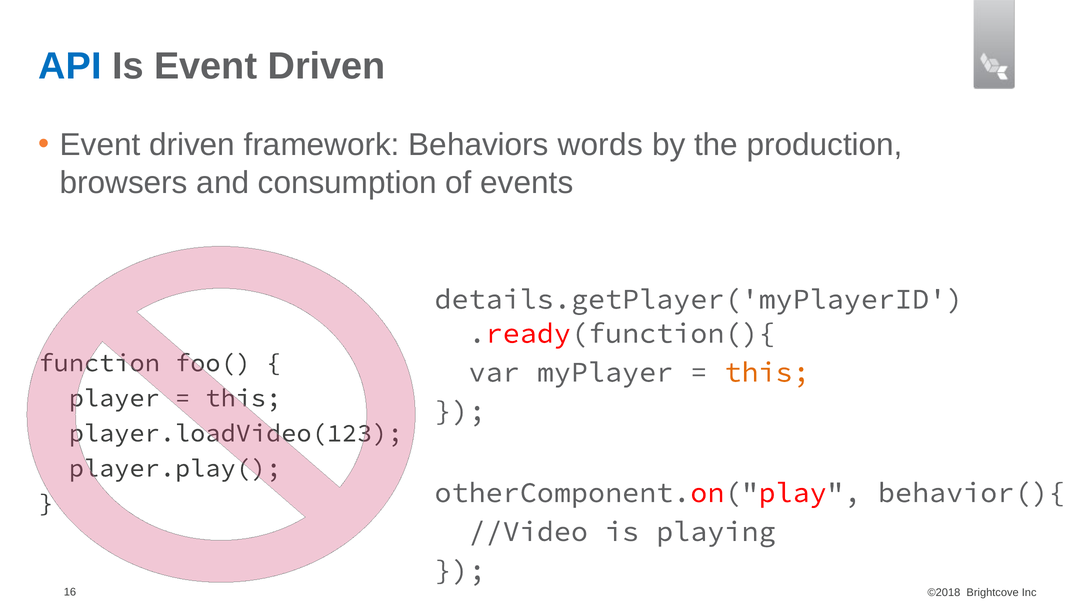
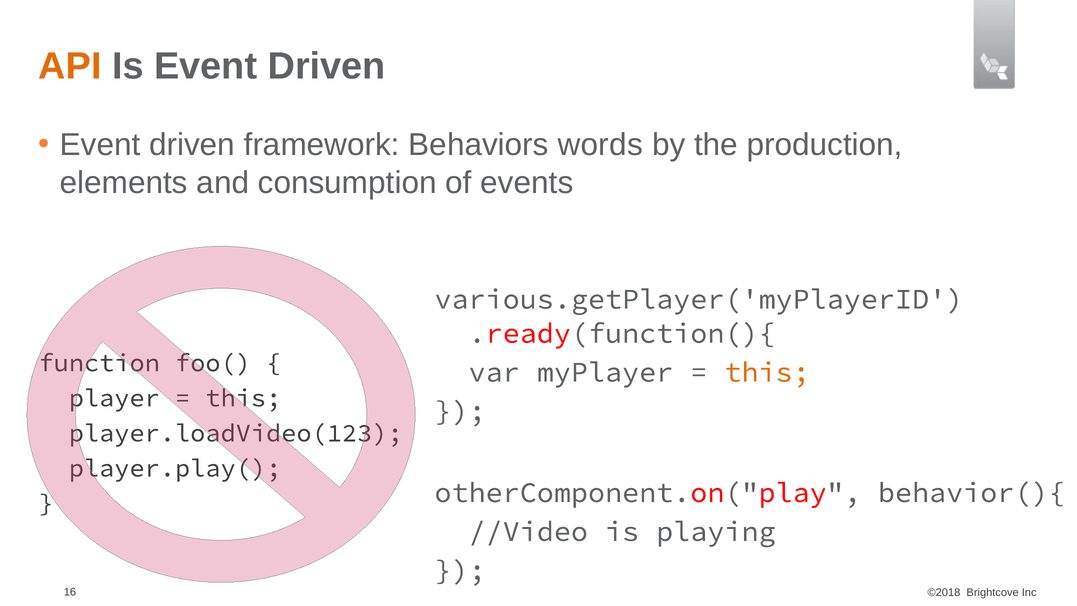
API colour: blue -> orange
browsers: browsers -> elements
details.getPlayer('myPlayerID: details.getPlayer('myPlayerID -> various.getPlayer('myPlayerID
